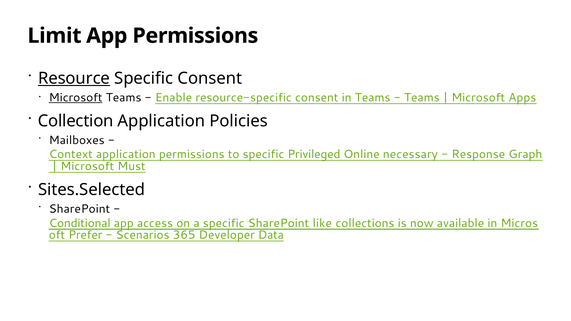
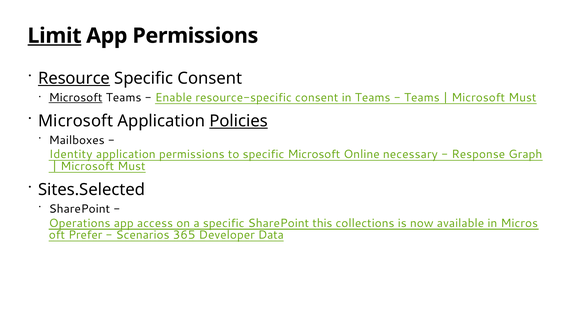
Limit underline: none -> present
Apps at (522, 98): Apps -> Must
Collection at (76, 121): Collection -> Microsoft
Policies underline: none -> present
Context: Context -> Identity
specific Privileged: Privileged -> Microsoft
Conditional: Conditional -> Operations
like: like -> this
